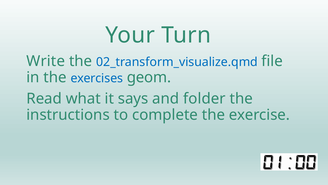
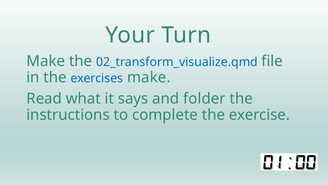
Write at (46, 61): Write -> Make
exercises geom: geom -> make
